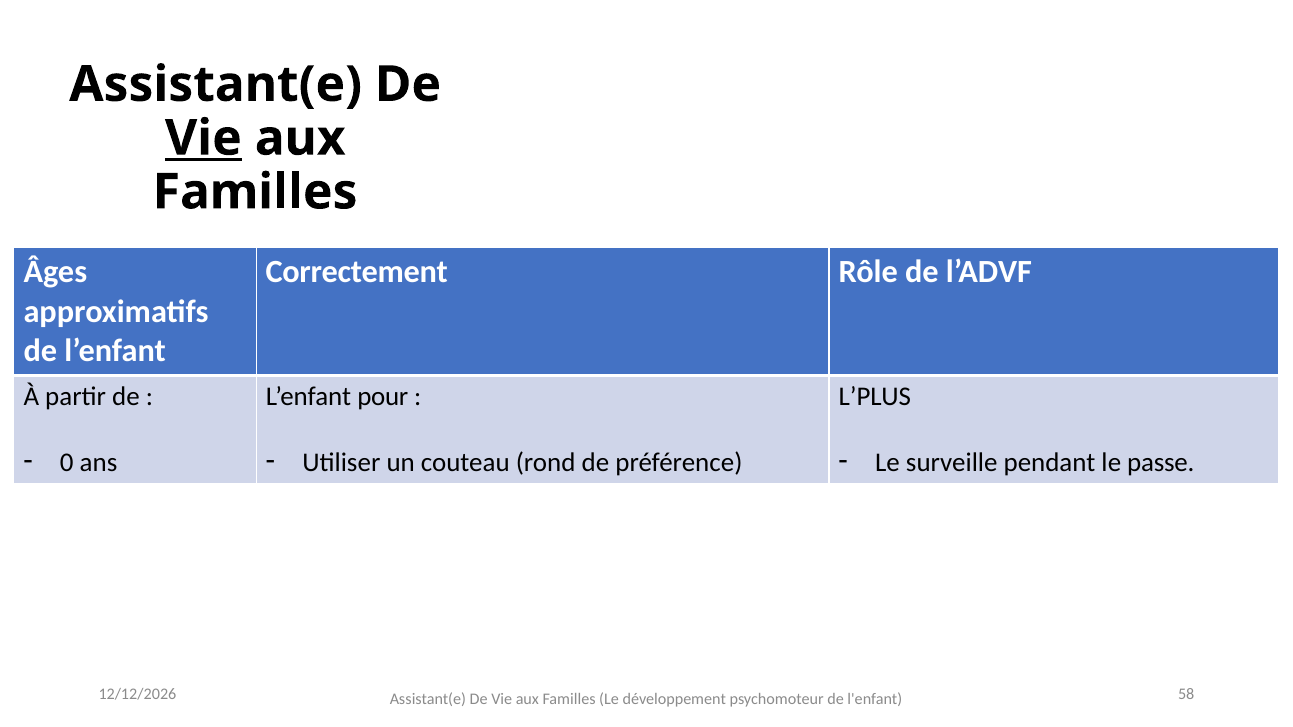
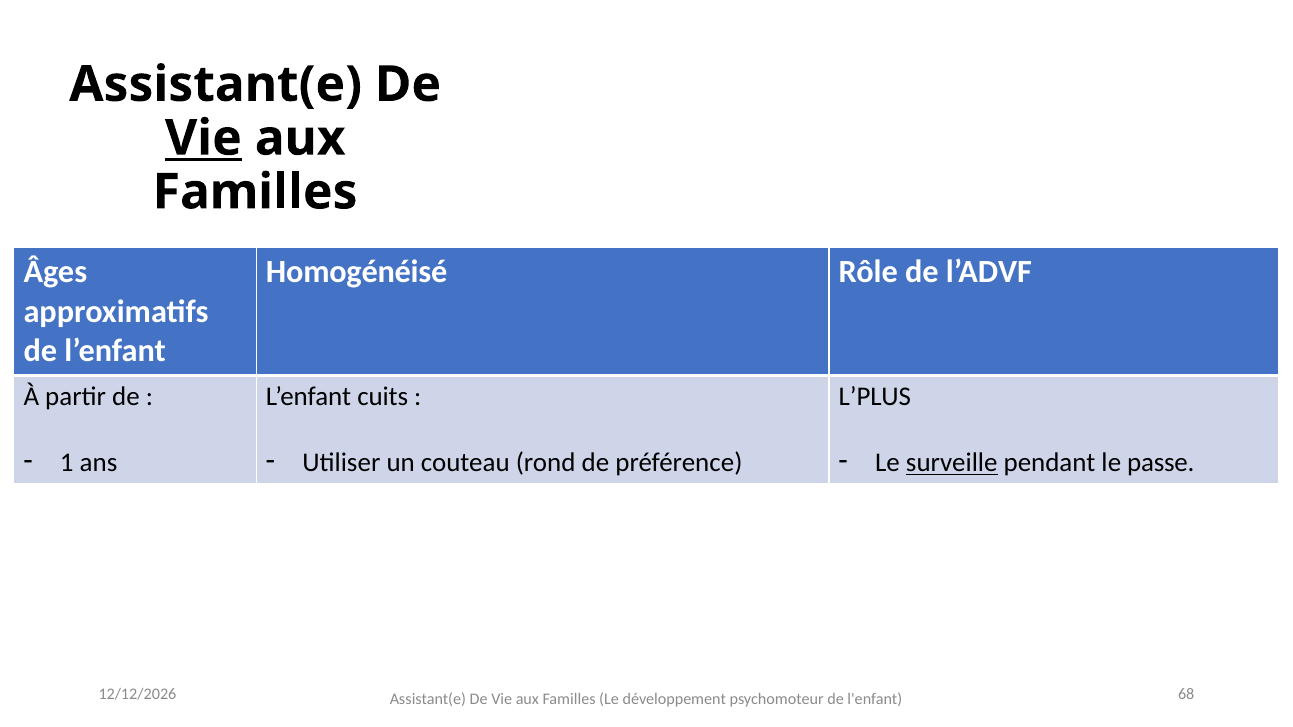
Correctement: Correctement -> Homogénéisé
pour: pour -> cuits
0: 0 -> 1
surveille underline: none -> present
58: 58 -> 68
